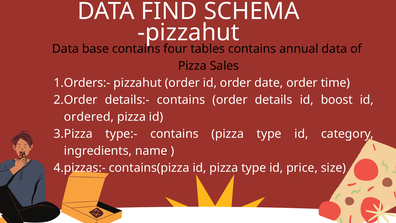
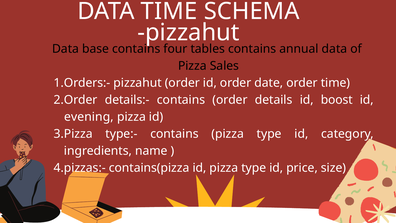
DATA FIND: FIND -> TIME
ordered: ordered -> evening
